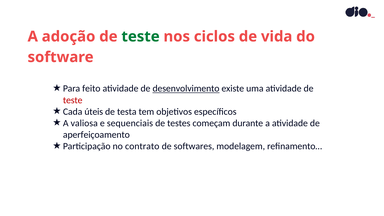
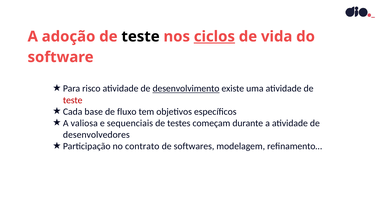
teste at (141, 37) colour: green -> black
ciclos underline: none -> present
feito: feito -> risco
úteis: úteis -> base
testa: testa -> fluxo
aperfeiçoamento: aperfeiçoamento -> desenvolvedores
